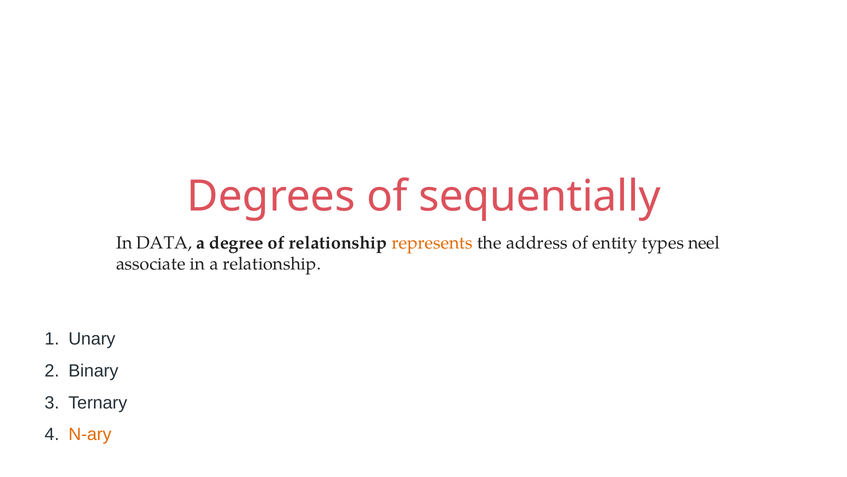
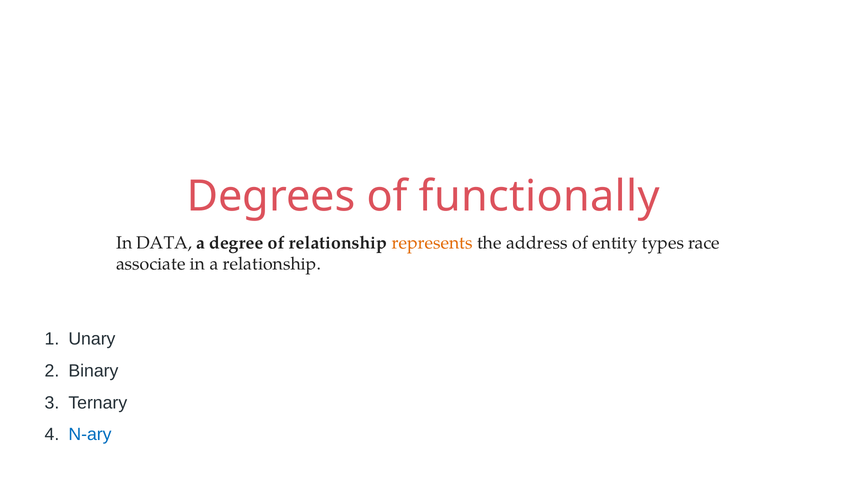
sequentially: sequentially -> functionally
neel: neel -> race
N-ary colour: orange -> blue
